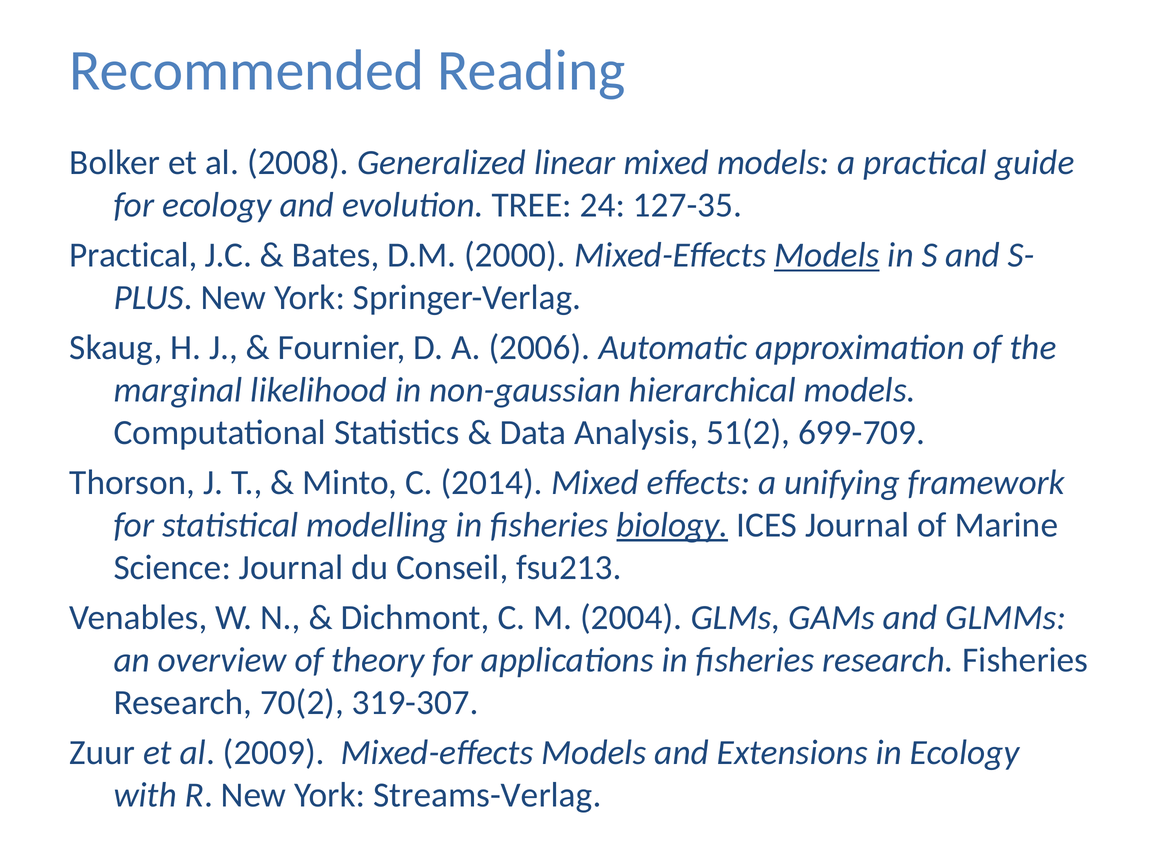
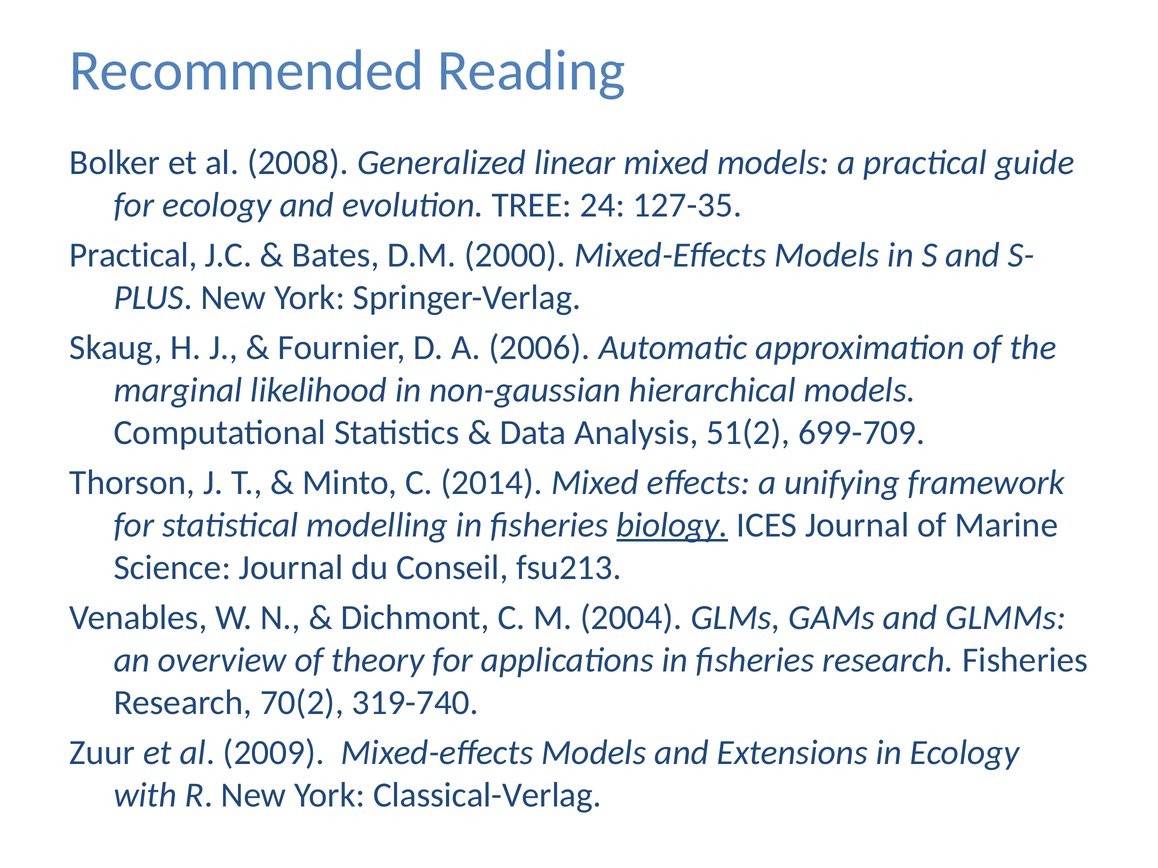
Models at (827, 255) underline: present -> none
319-307: 319-307 -> 319-740
Streams-Verlag: Streams-Verlag -> Classical-Verlag
